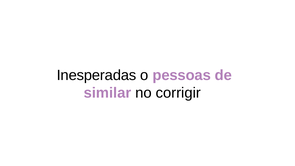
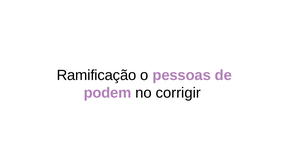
Inesperadas: Inesperadas -> Ramificação
similar: similar -> podem
